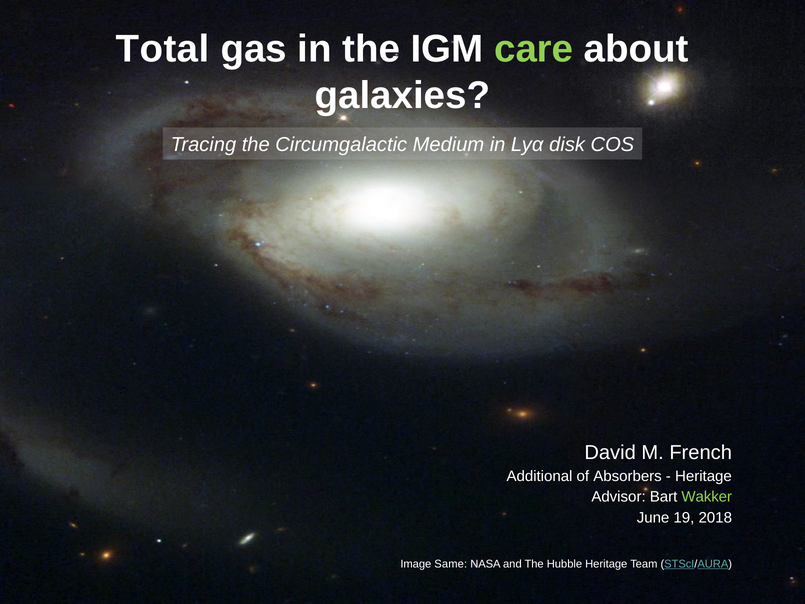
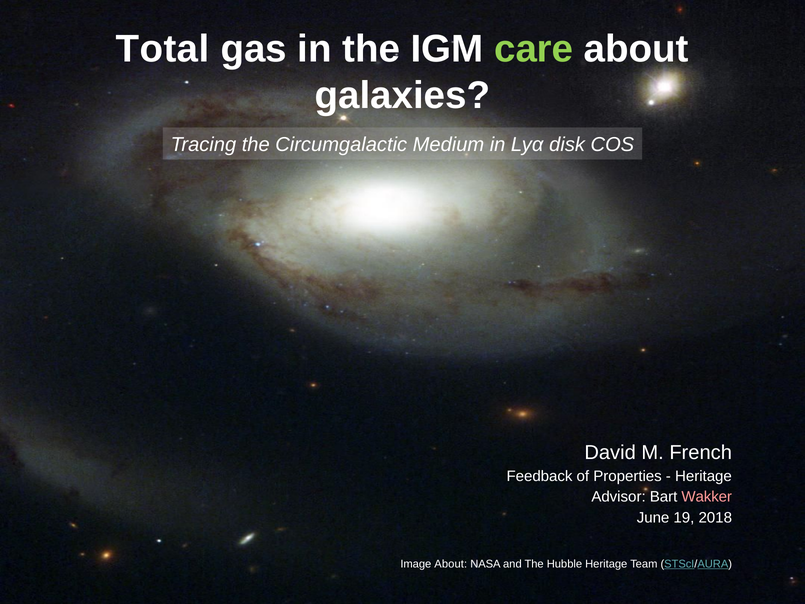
Additional: Additional -> Feedback
Absorbers: Absorbers -> Properties
Wakker colour: light green -> pink
Image Same: Same -> About
